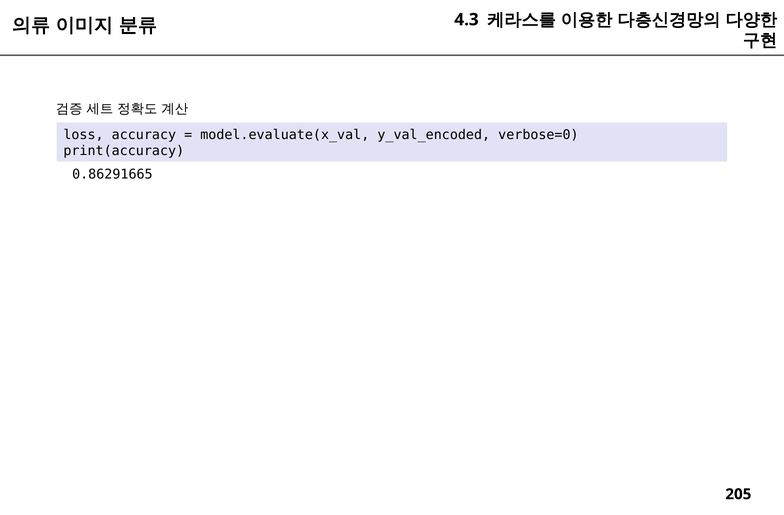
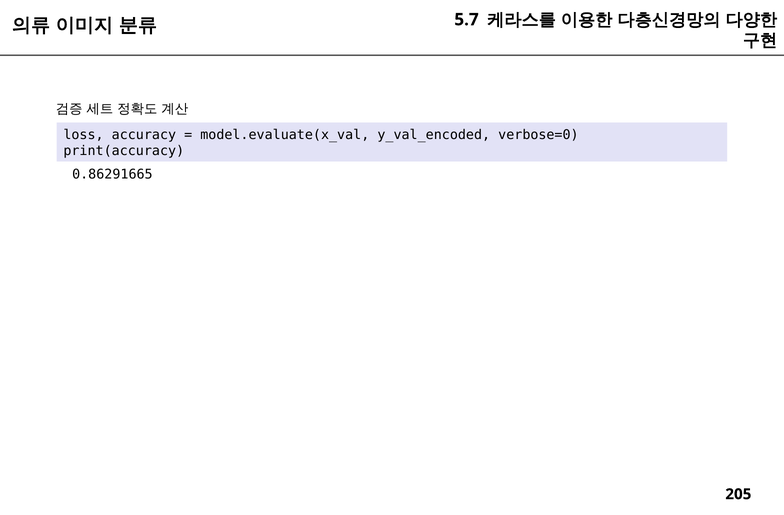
4.3: 4.3 -> 5.7
